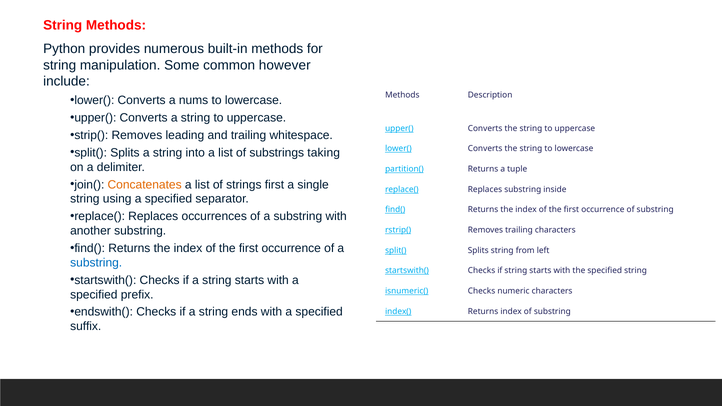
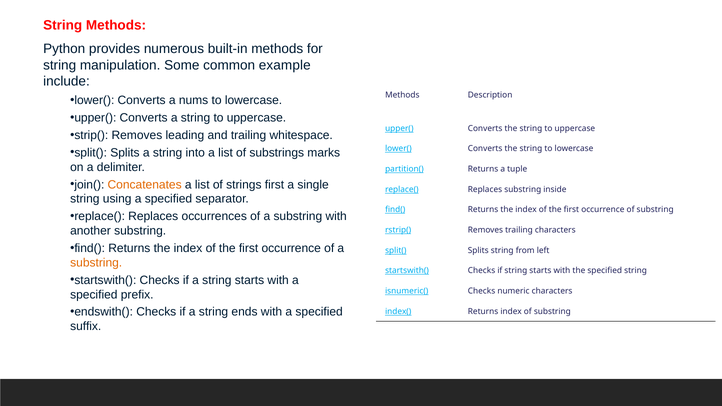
however: however -> example
taking: taking -> marks
substring at (96, 263) colour: blue -> orange
